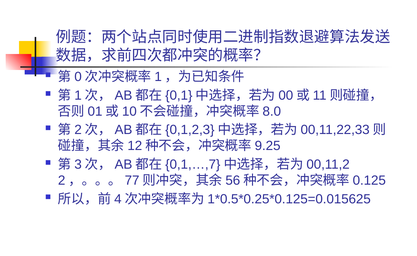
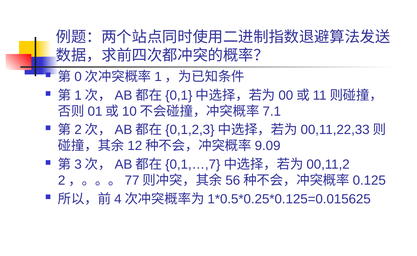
8.0: 8.0 -> 7.1
9.25: 9.25 -> 9.09
